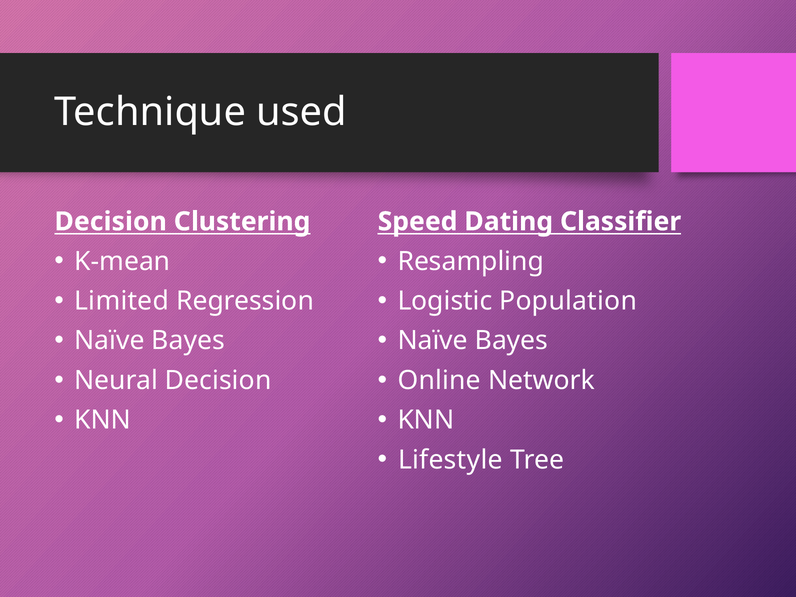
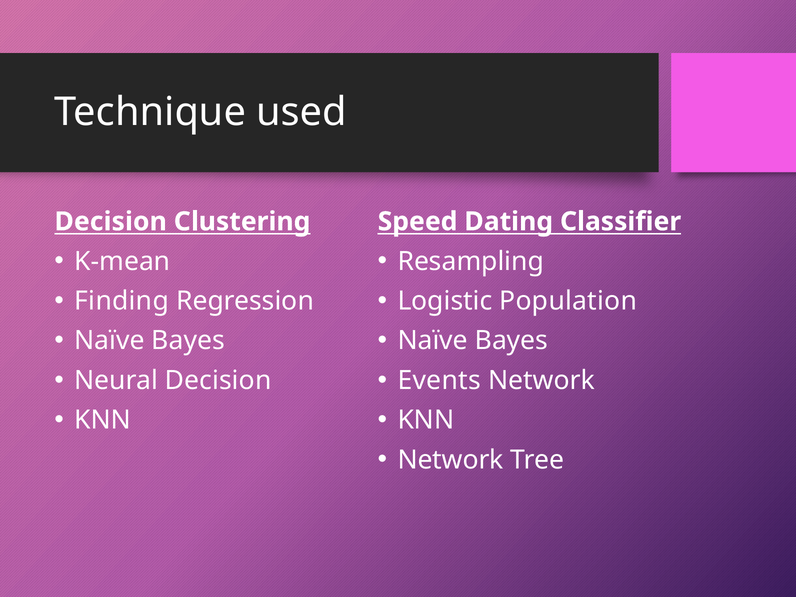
Limited: Limited -> Finding
Online: Online -> Events
Lifestyle at (450, 460): Lifestyle -> Network
